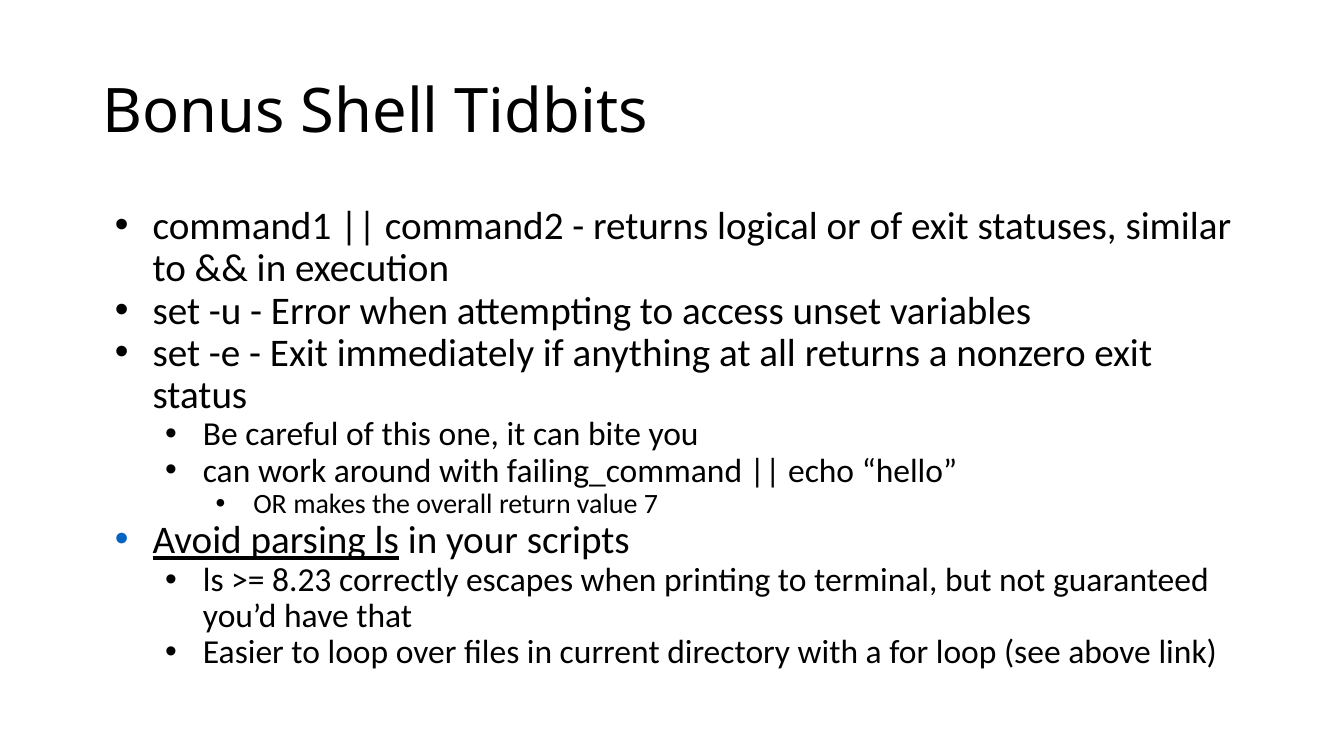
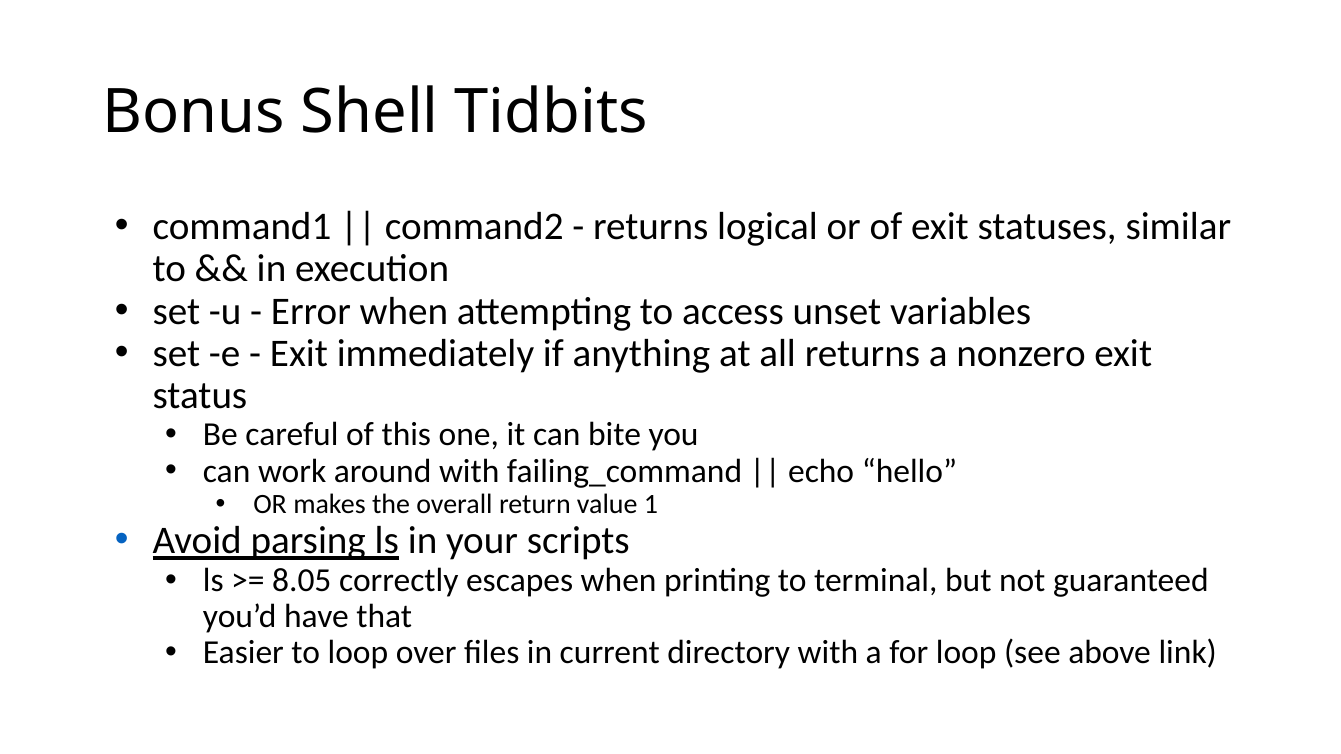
7: 7 -> 1
8.23: 8.23 -> 8.05
